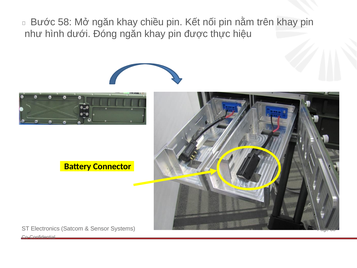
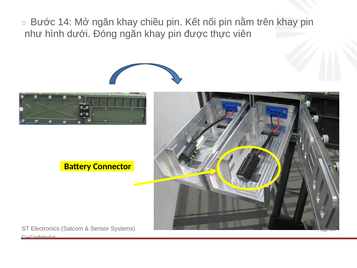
58: 58 -> 14
hiệu: hiệu -> viên
